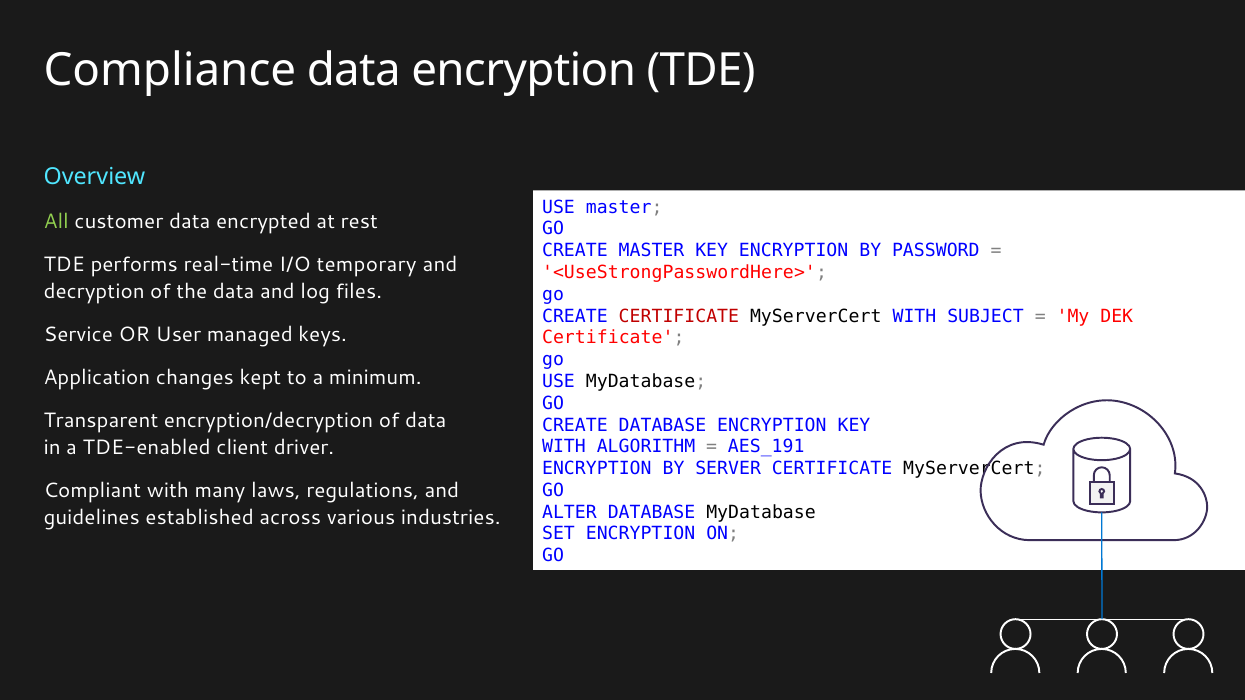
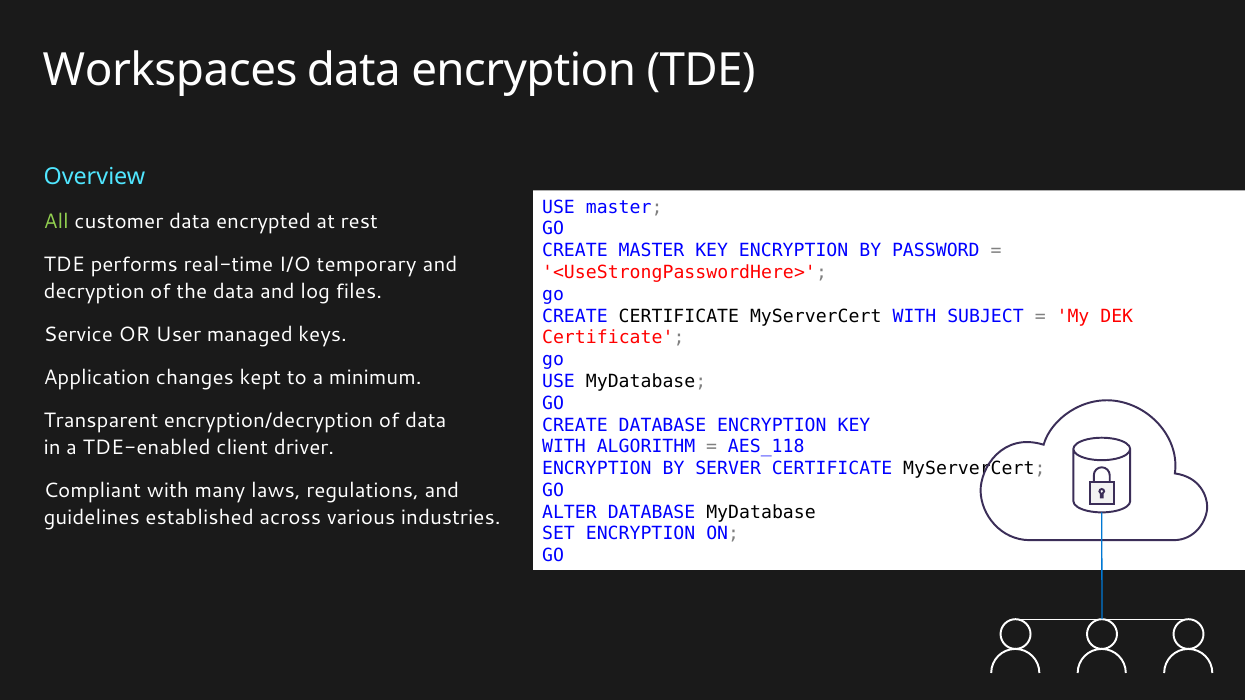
Compliance: Compliance -> Workspaces
CERTIFICATE at (679, 316) colour: red -> black
AES_191: AES_191 -> AES_118
